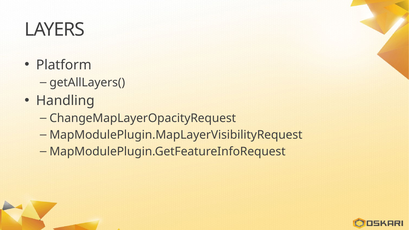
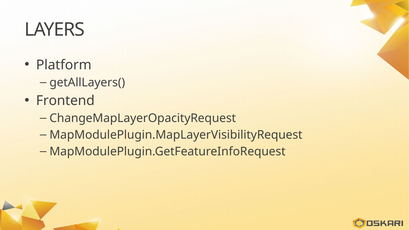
Handling: Handling -> Frontend
